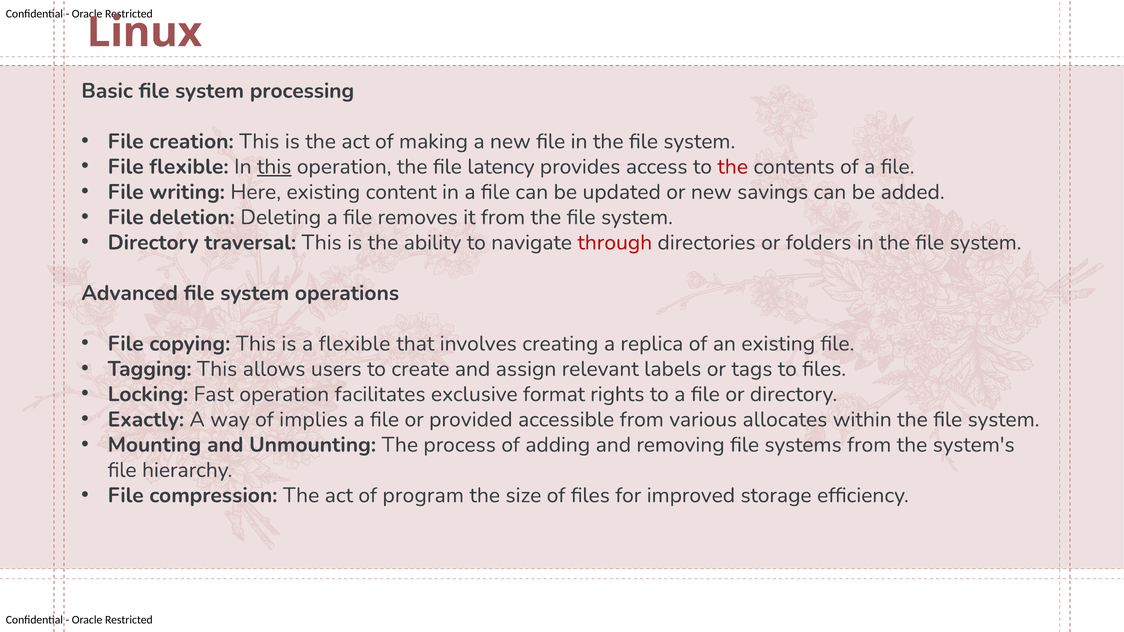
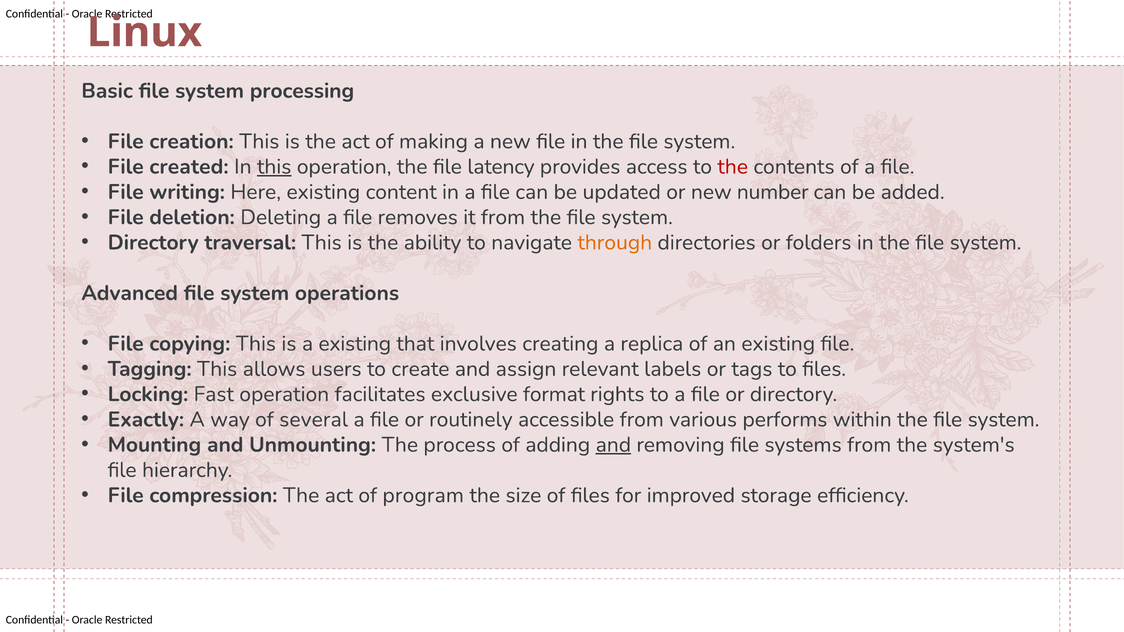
File flexible: flexible -> created
savings: savings -> number
through colour: red -> orange
a flexible: flexible -> existing
implies: implies -> several
provided: provided -> routinely
allocates: allocates -> performs
and at (613, 445) underline: none -> present
